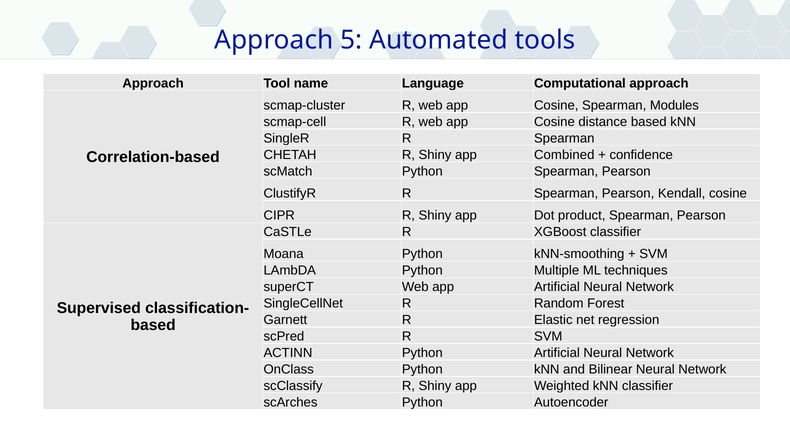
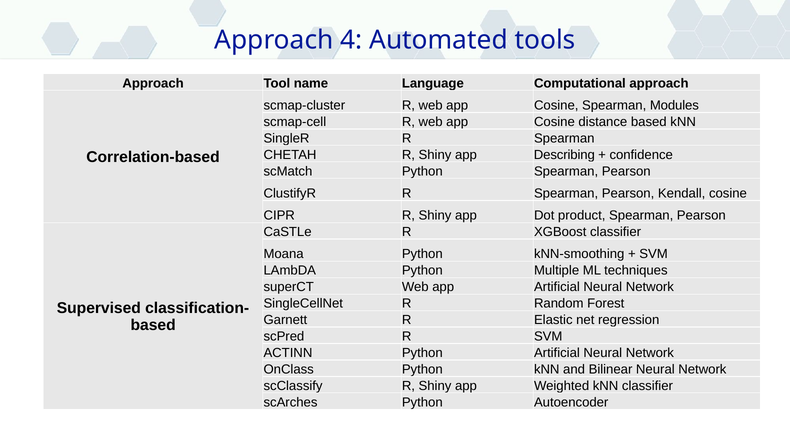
5: 5 -> 4
Combined: Combined -> Describing
